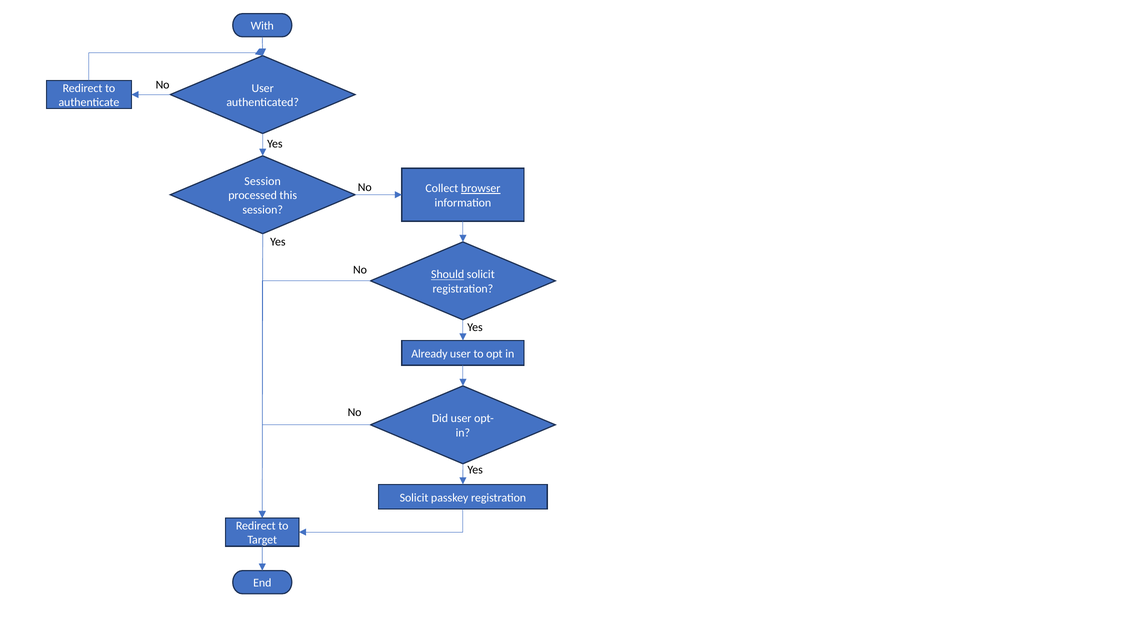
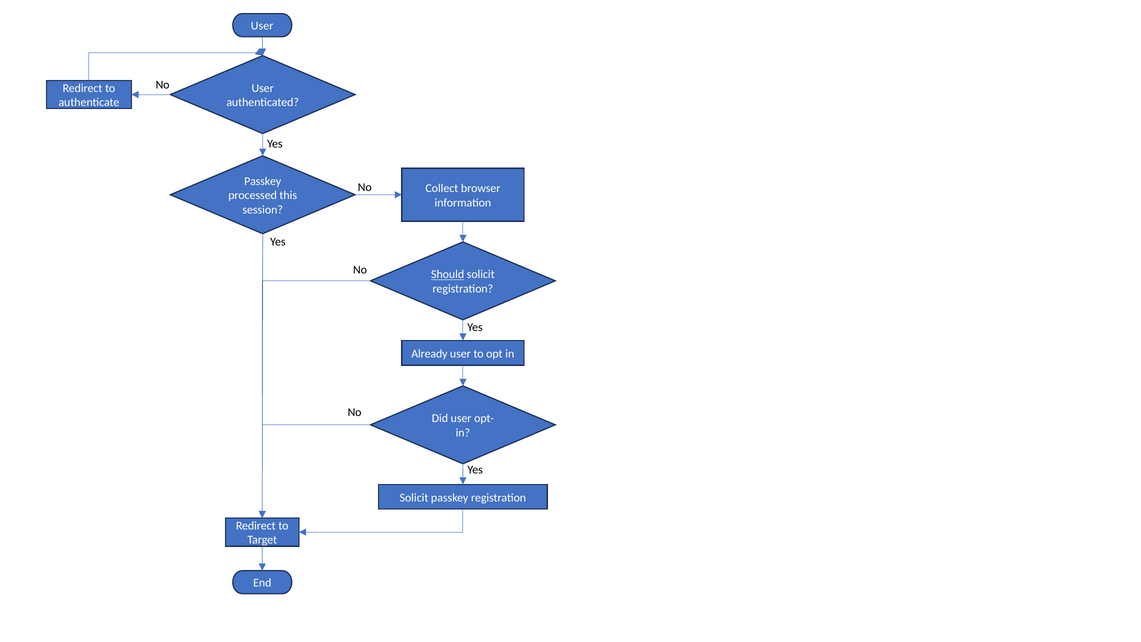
With at (262, 26): With -> User
Session at (263, 181): Session -> Passkey
browser underline: present -> none
